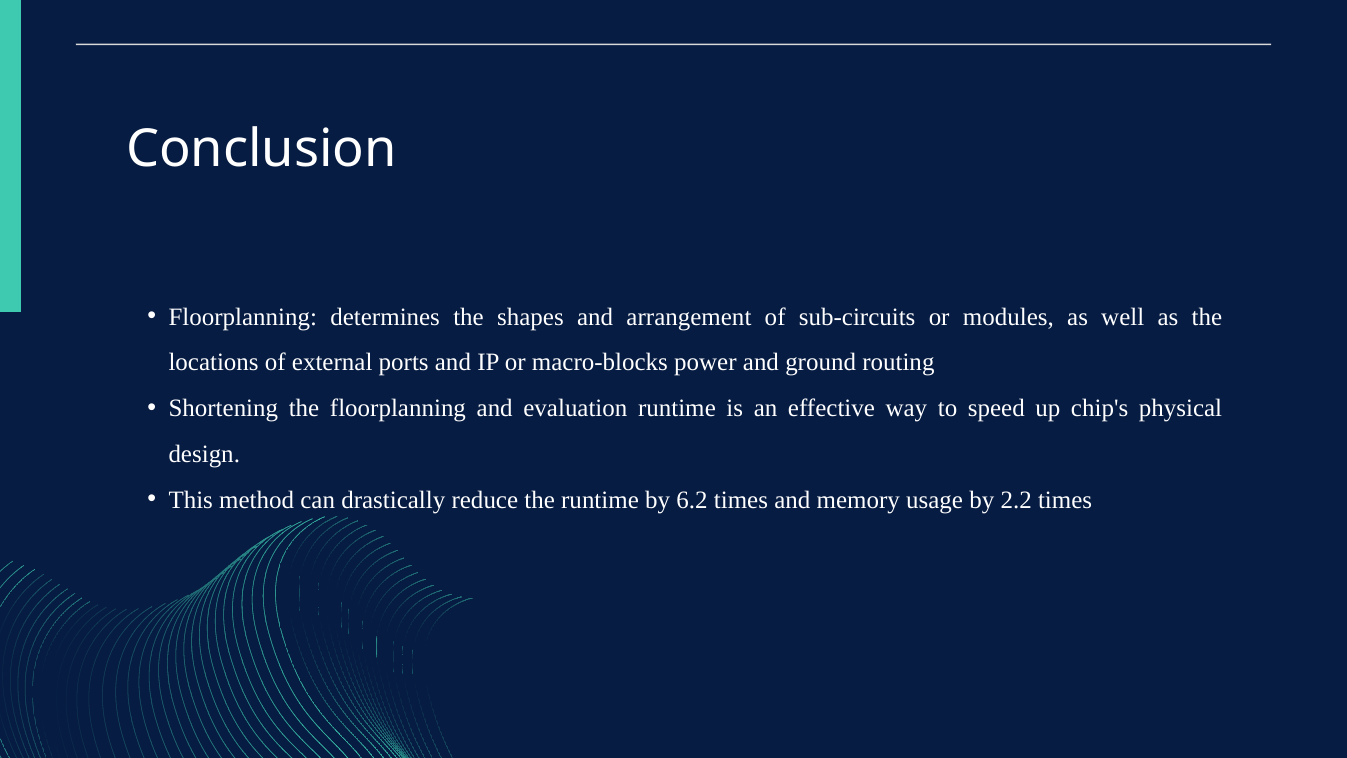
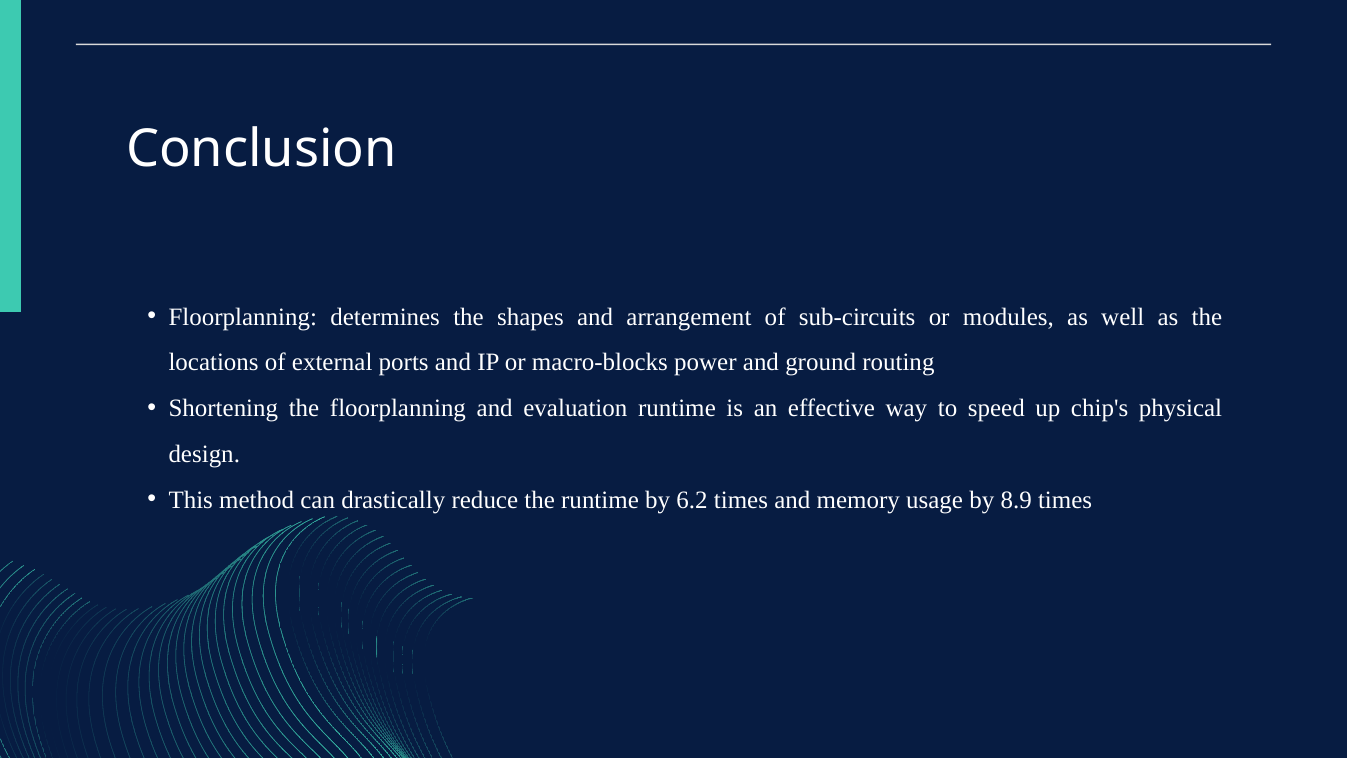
2.2: 2.2 -> 8.9
